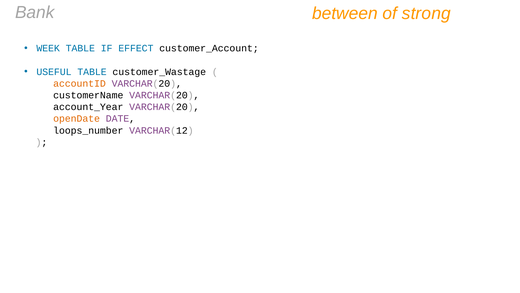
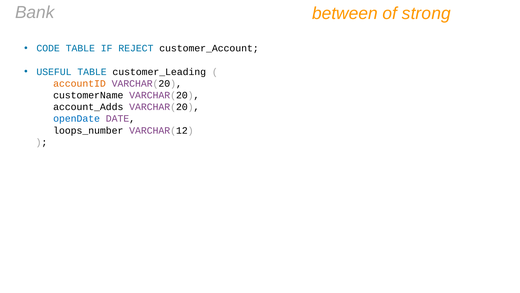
WEEK: WEEK -> CODE
EFFECT: EFFECT -> REJECT
customer_Wastage: customer_Wastage -> customer_Leading
account_Year: account_Year -> account_Adds
openDate colour: orange -> blue
